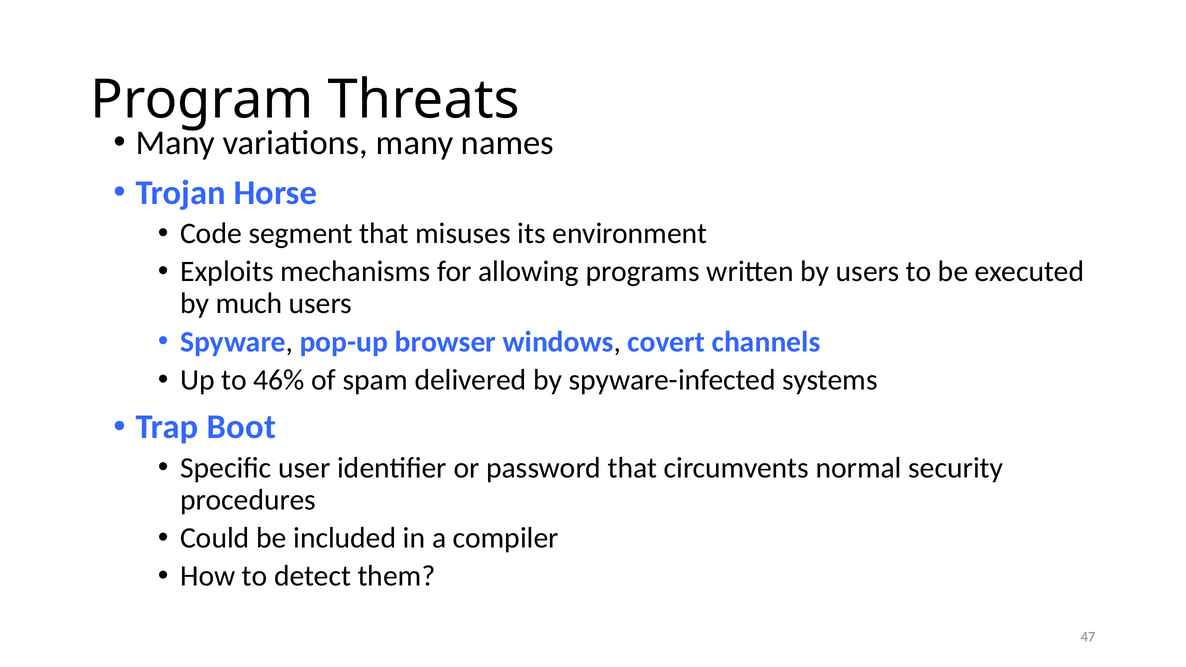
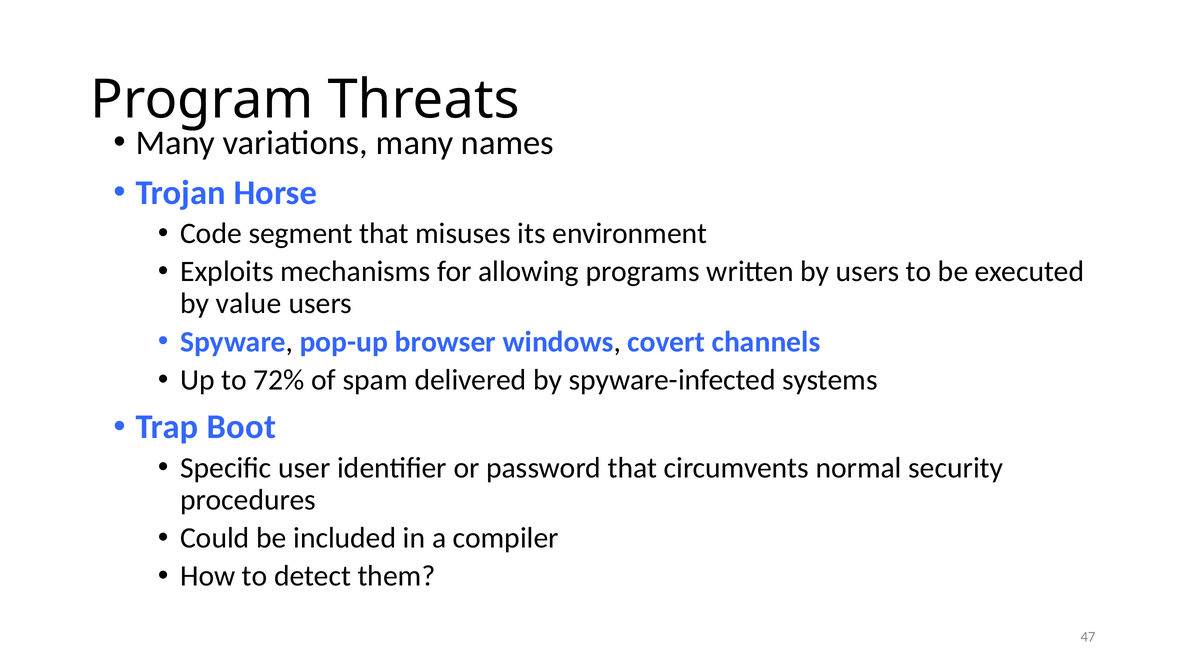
much: much -> value
46%: 46% -> 72%
